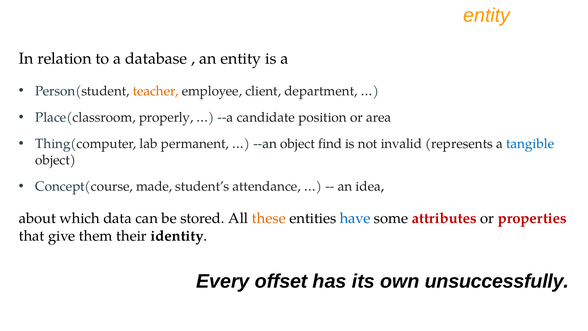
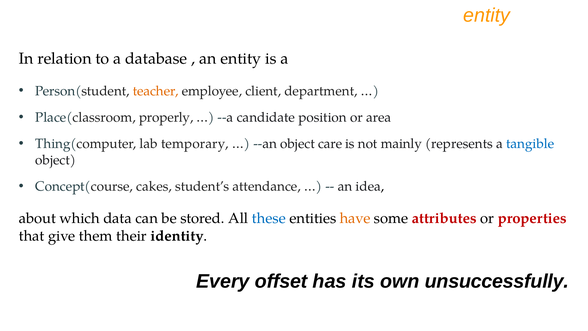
permanent: permanent -> temporary
find: find -> care
invalid: invalid -> mainly
made: made -> cakes
these colour: orange -> blue
have colour: blue -> orange
